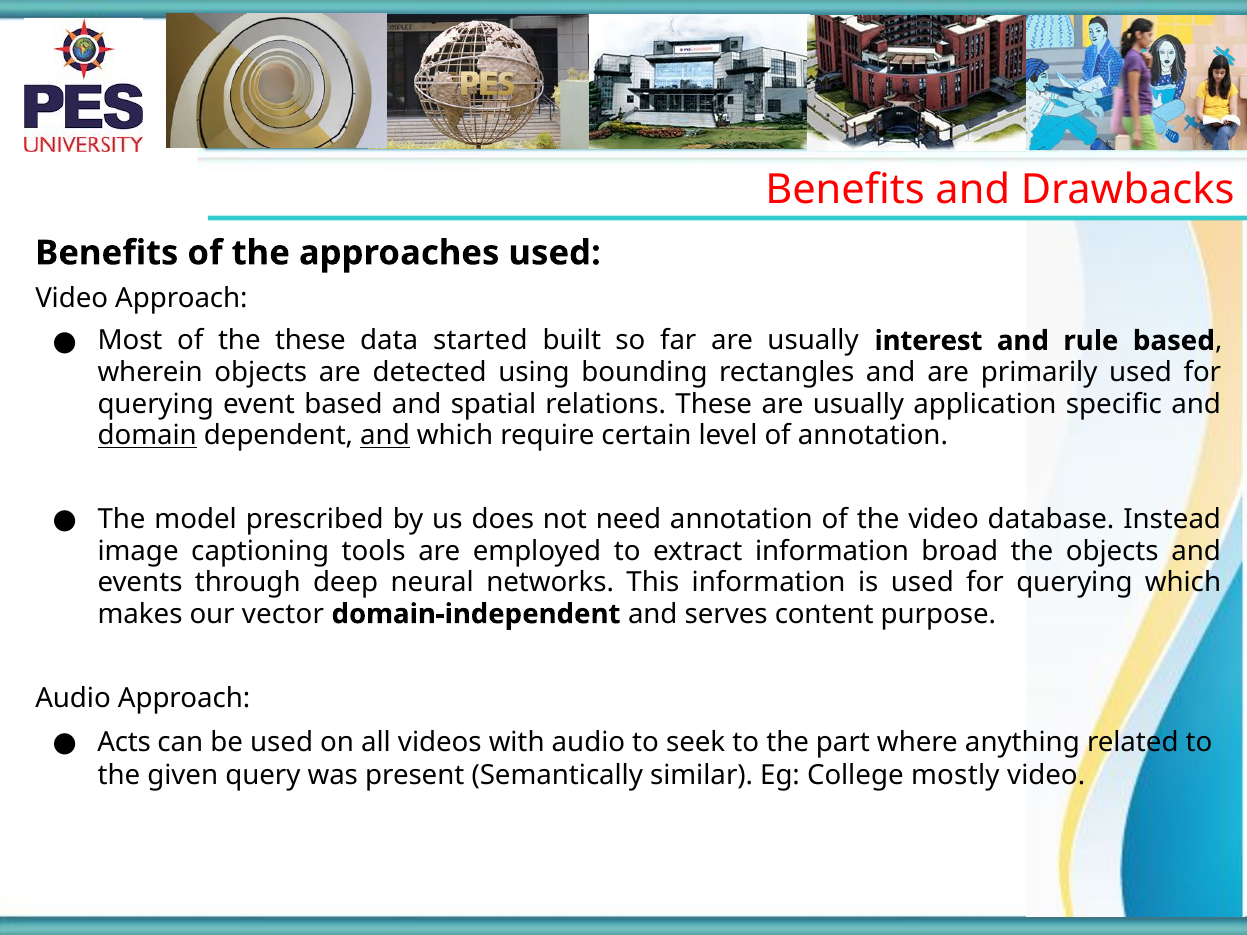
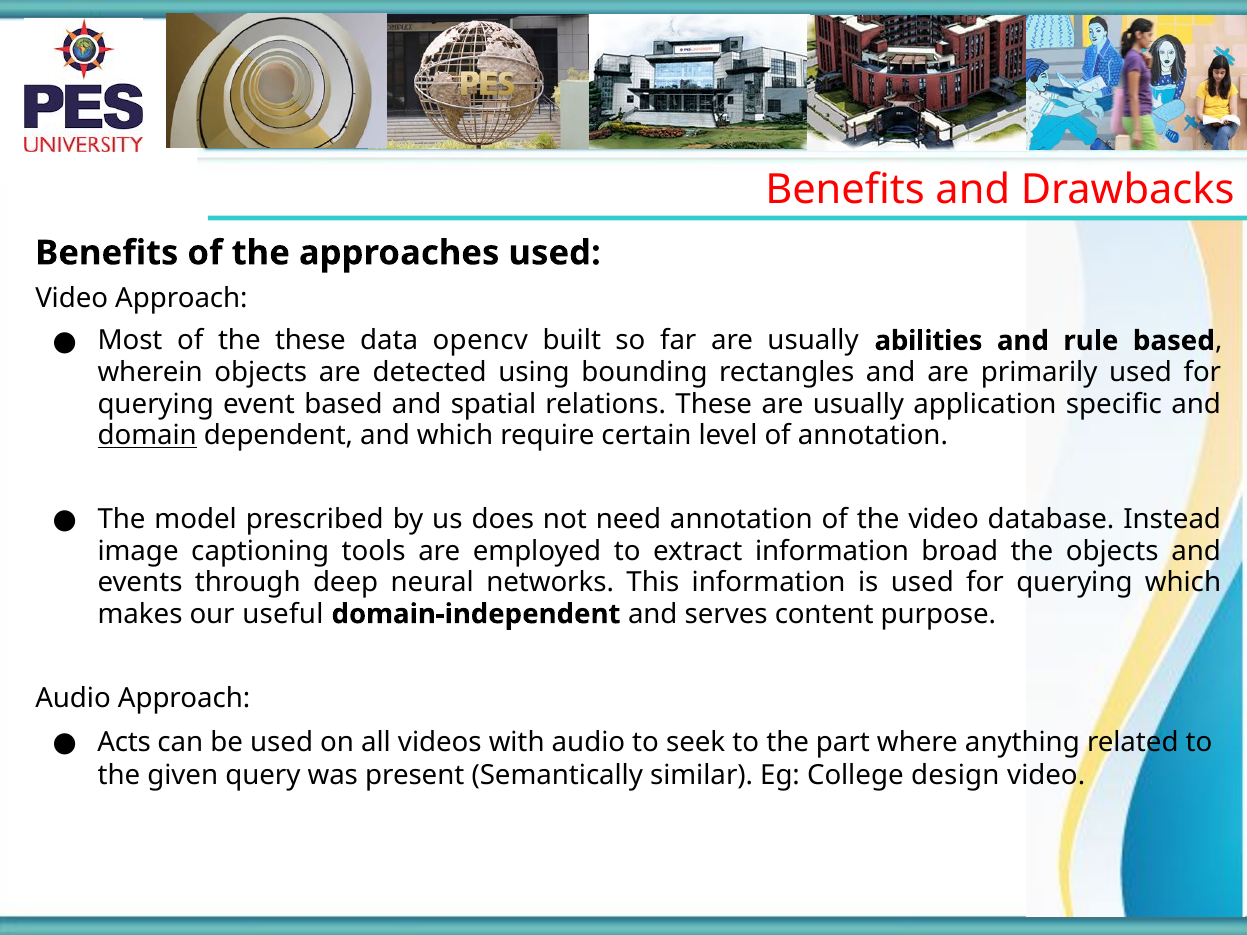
started: started -> opencv
interest: interest -> abilities
and at (385, 436) underline: present -> none
vector: vector -> useful
mostly: mostly -> design
